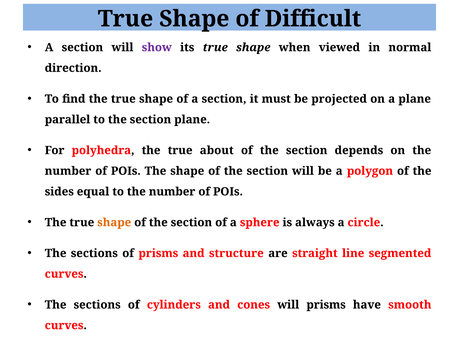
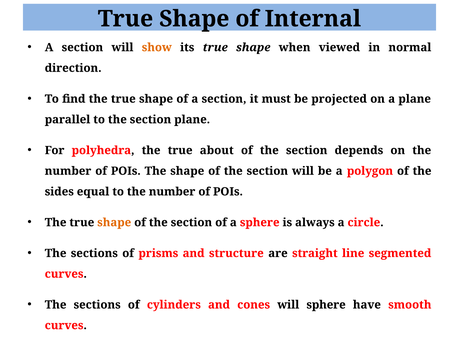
Difficult: Difficult -> Internal
show colour: purple -> orange
will prisms: prisms -> sphere
